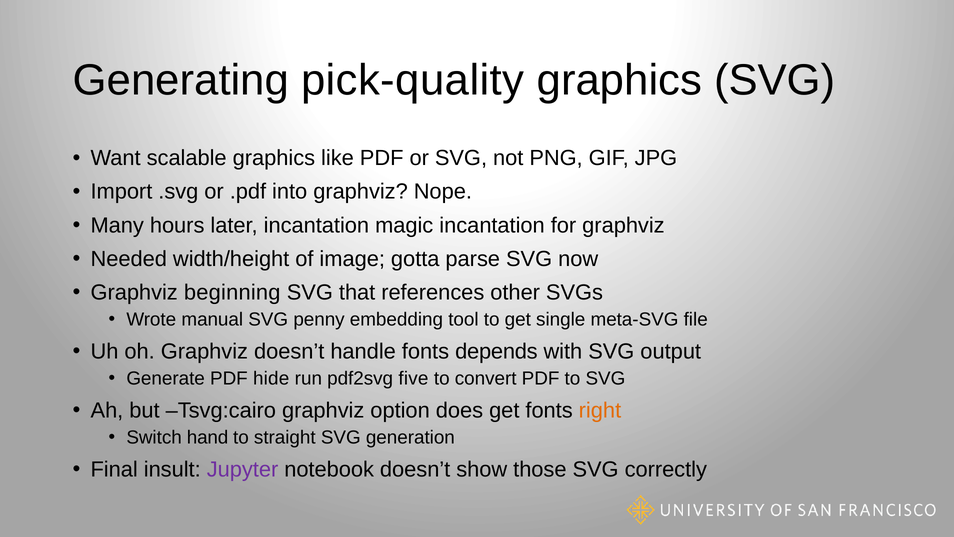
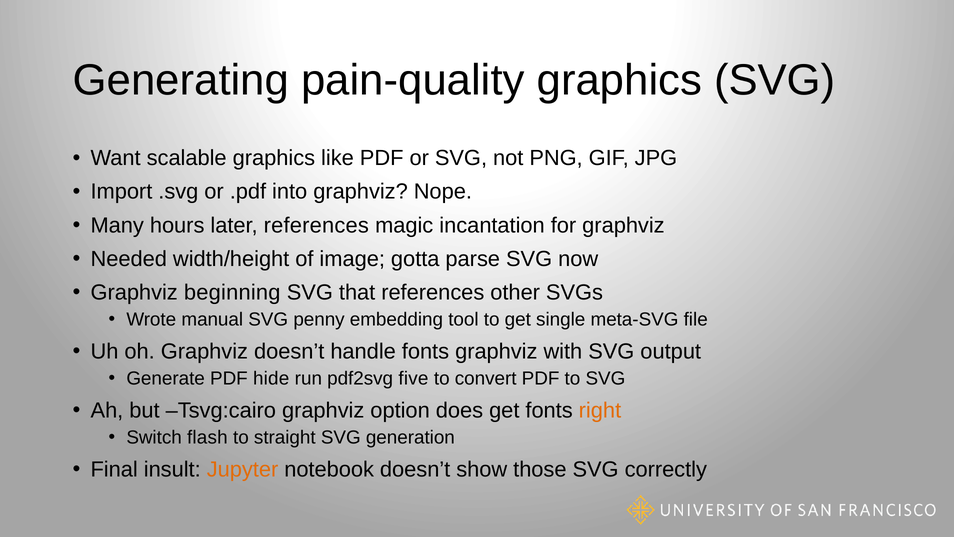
pick-quality: pick-quality -> pain-quality
later incantation: incantation -> references
fonts depends: depends -> graphviz
hand: hand -> flash
Jupyter colour: purple -> orange
